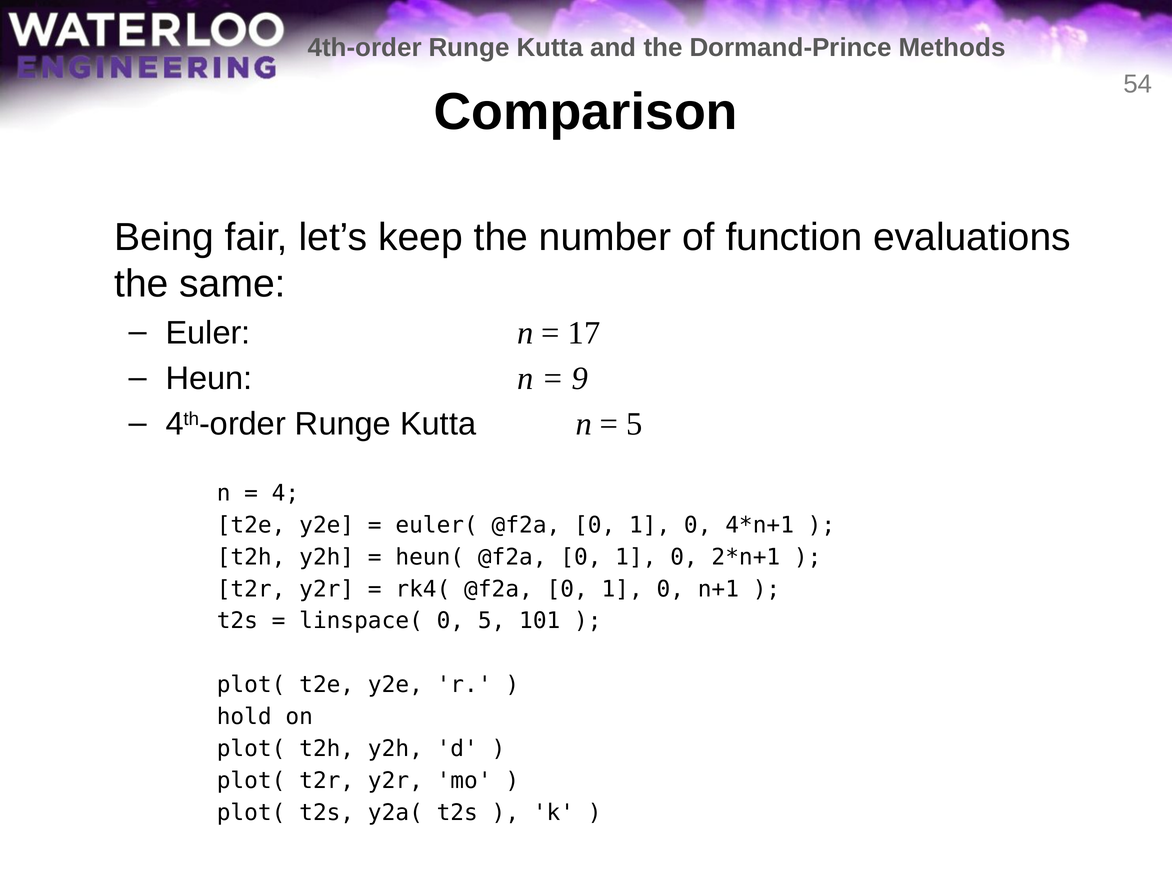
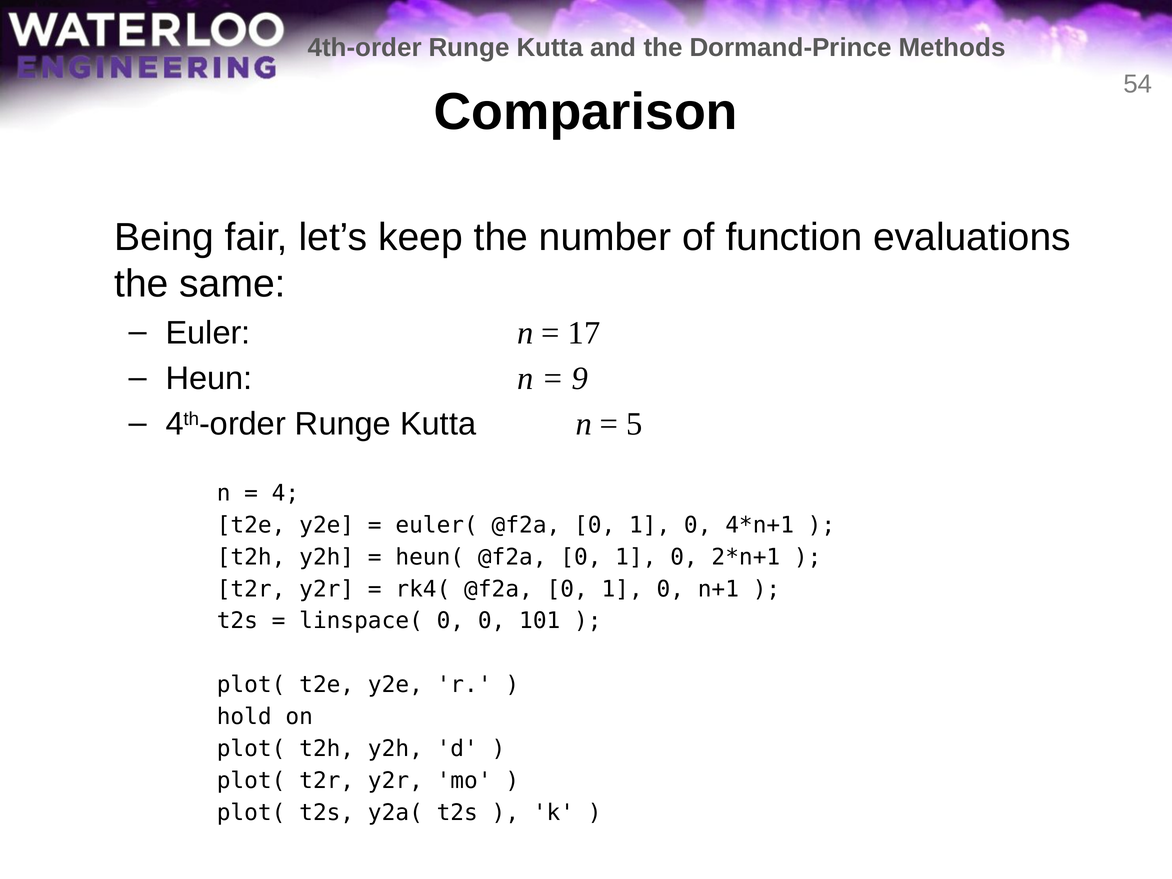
0 5: 5 -> 0
